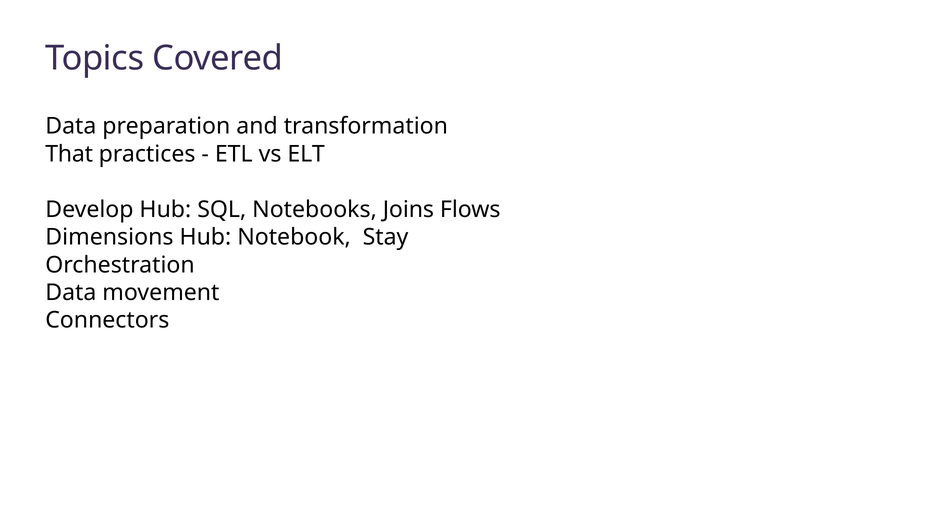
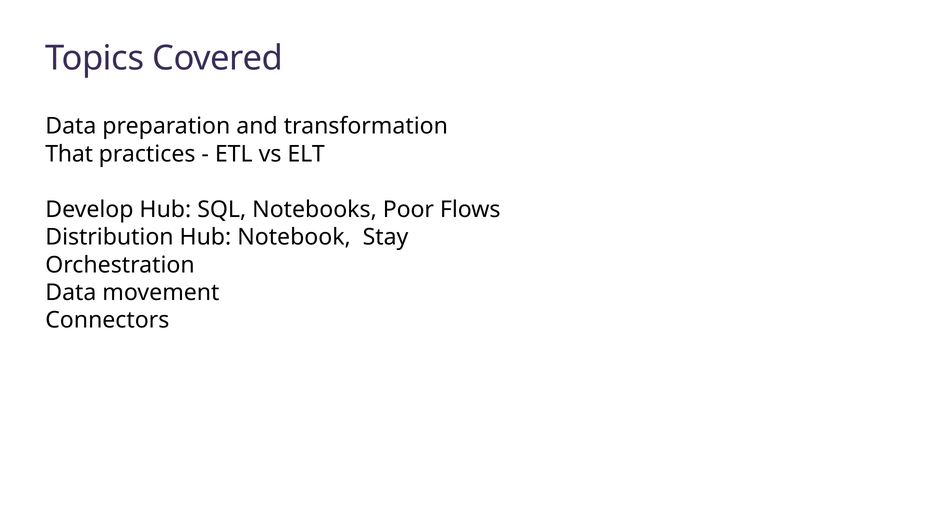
Joins: Joins -> Poor
Dimensions: Dimensions -> Distribution
